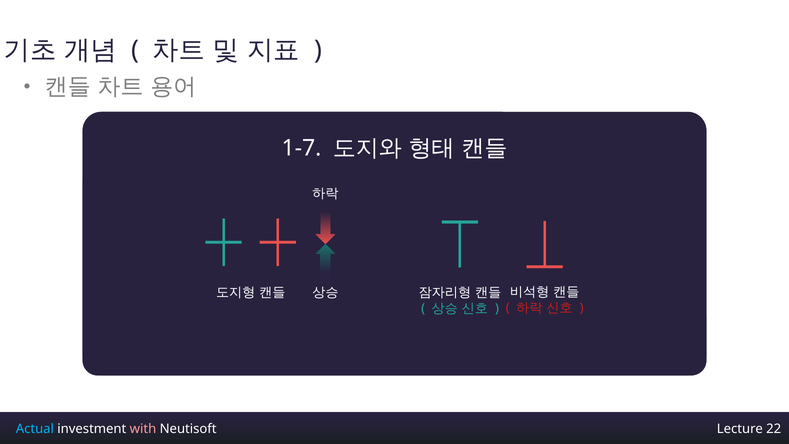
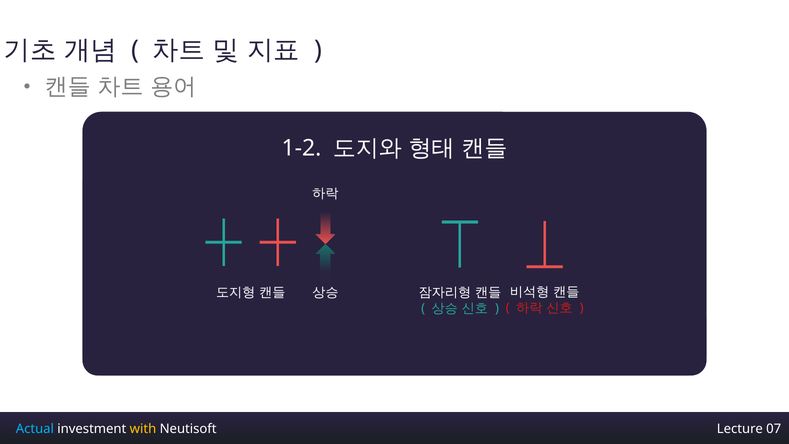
1-7: 1-7 -> 1-2
with colour: pink -> yellow
22: 22 -> 07
